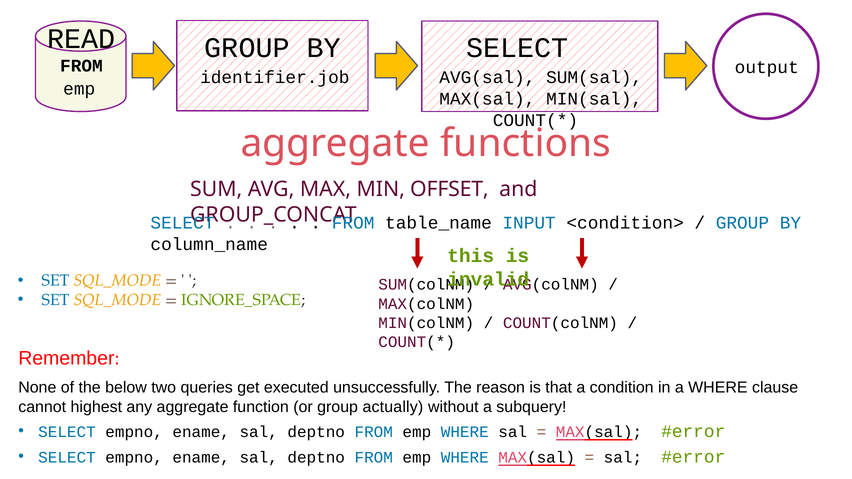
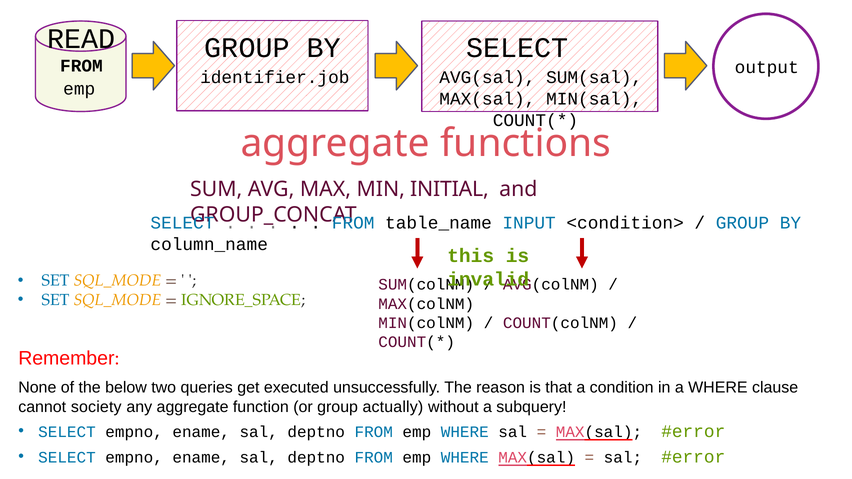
OFFSET: OFFSET -> INITIAL
highest: highest -> society
